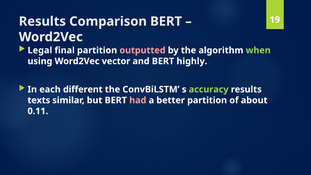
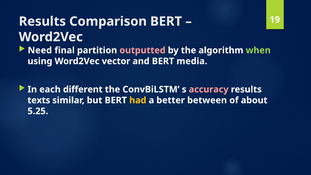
Legal: Legal -> Need
highly: highly -> media
accuracy colour: light green -> pink
had colour: pink -> yellow
better partition: partition -> between
0.11: 0.11 -> 5.25
